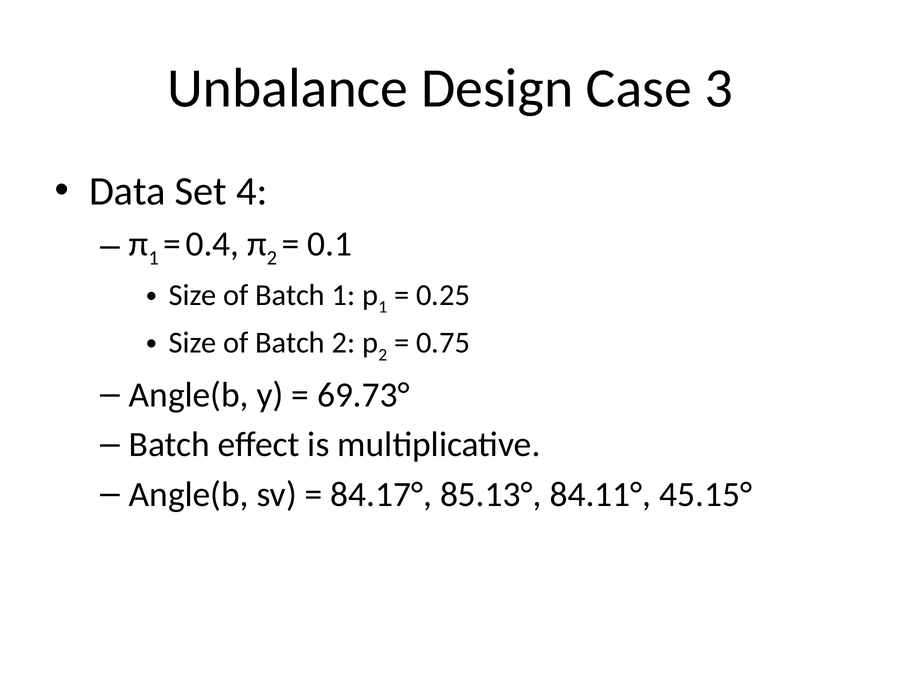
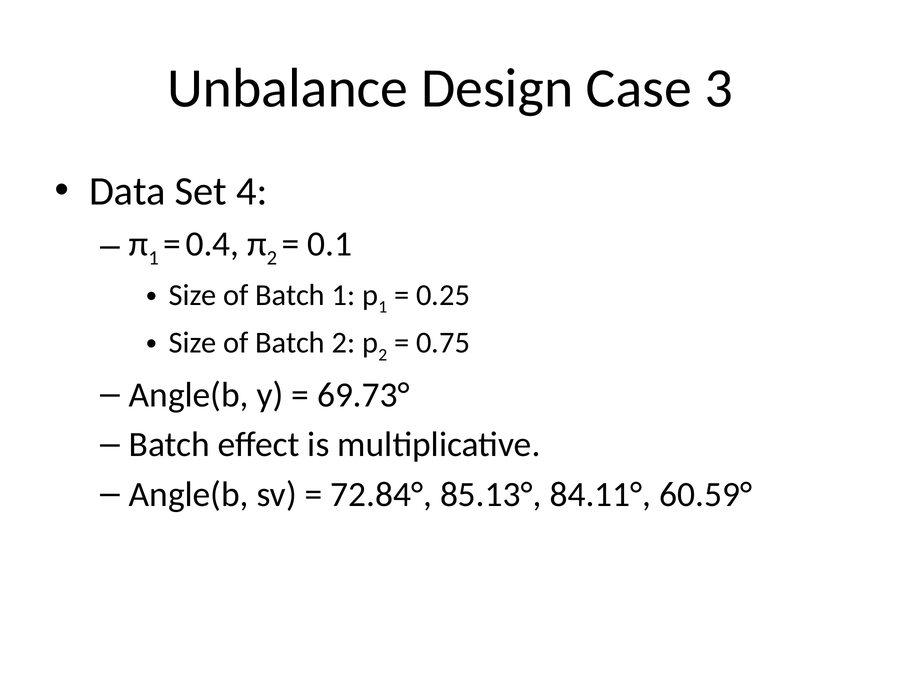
84.17°: 84.17° -> 72.84°
45.15°: 45.15° -> 60.59°
